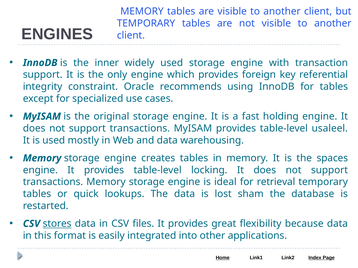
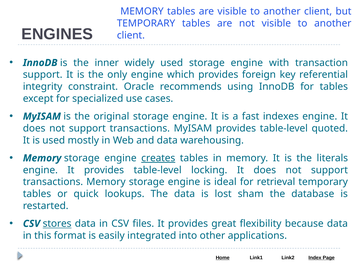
holding: holding -> indexes
usaleel: usaleel -> quoted
creates underline: none -> present
spaces: spaces -> literals
